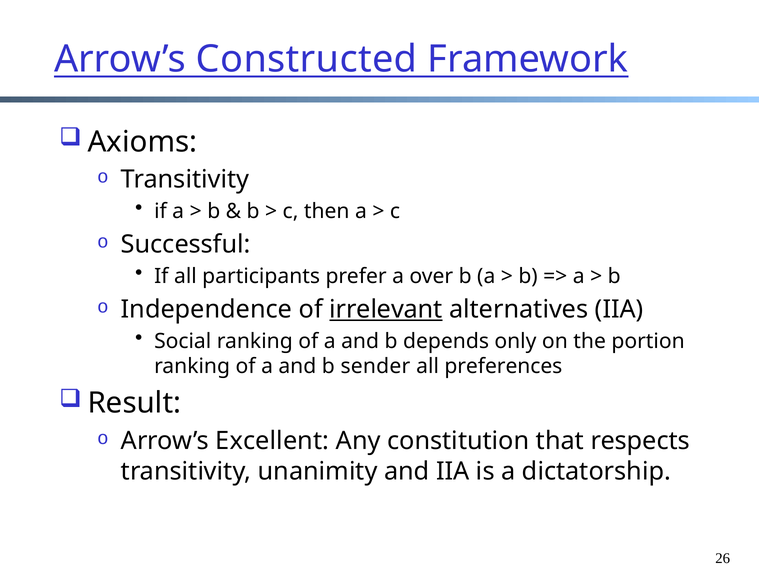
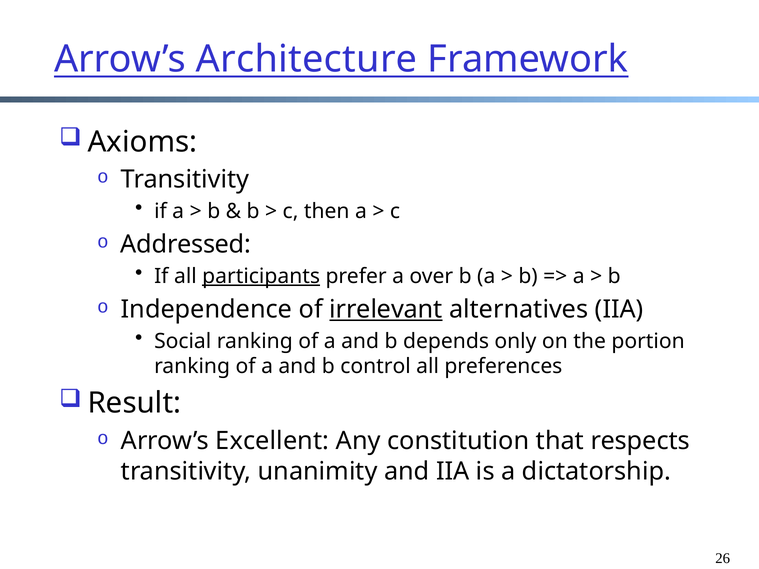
Constructed: Constructed -> Architecture
Successful: Successful -> Addressed
participants underline: none -> present
sender: sender -> control
